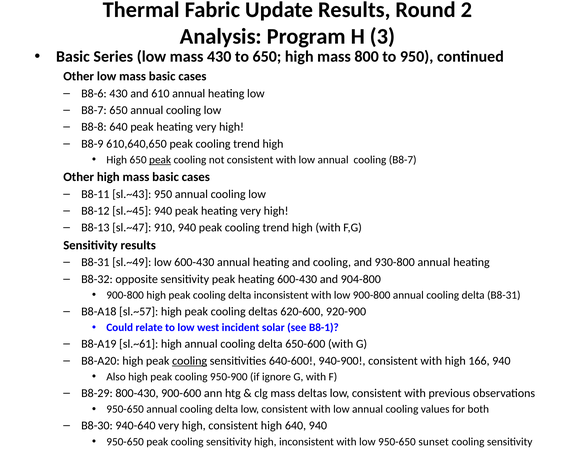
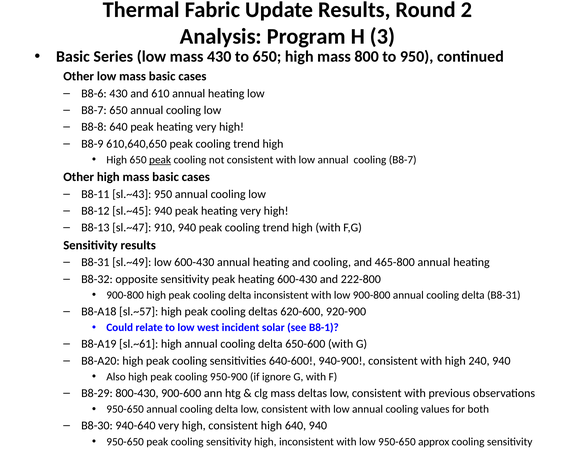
930-800: 930-800 -> 465-800
904-800: 904-800 -> 222-800
cooling at (190, 361) underline: present -> none
166: 166 -> 240
sunset: sunset -> approx
